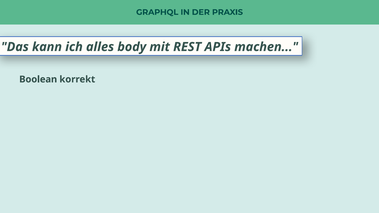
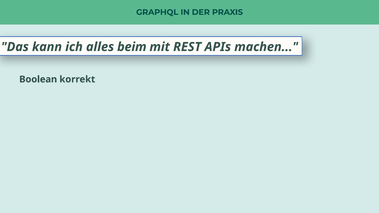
body: body -> beim
